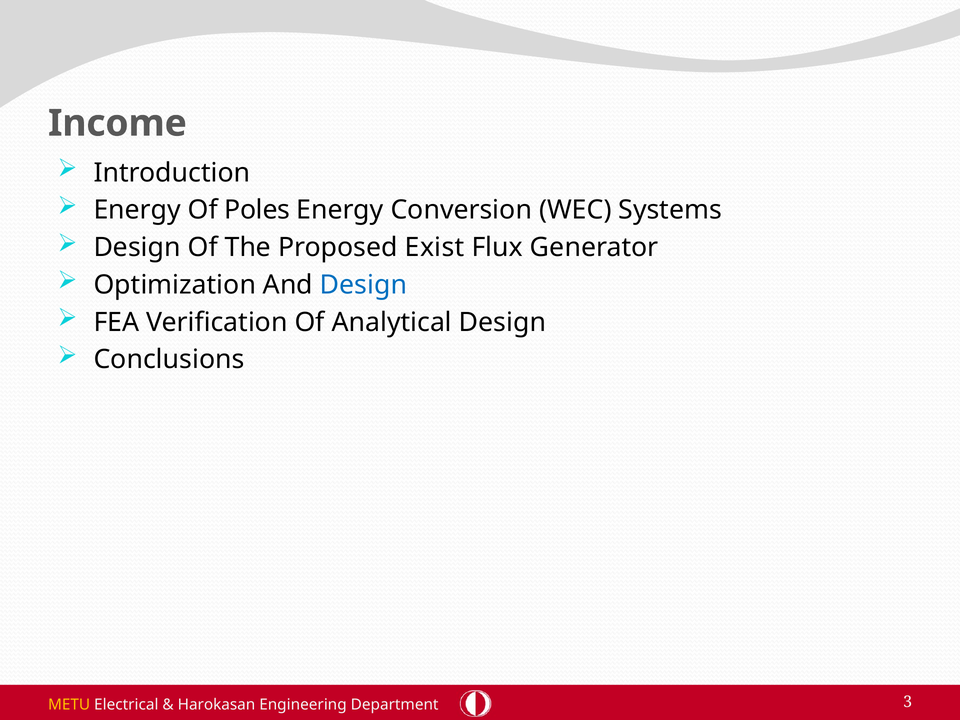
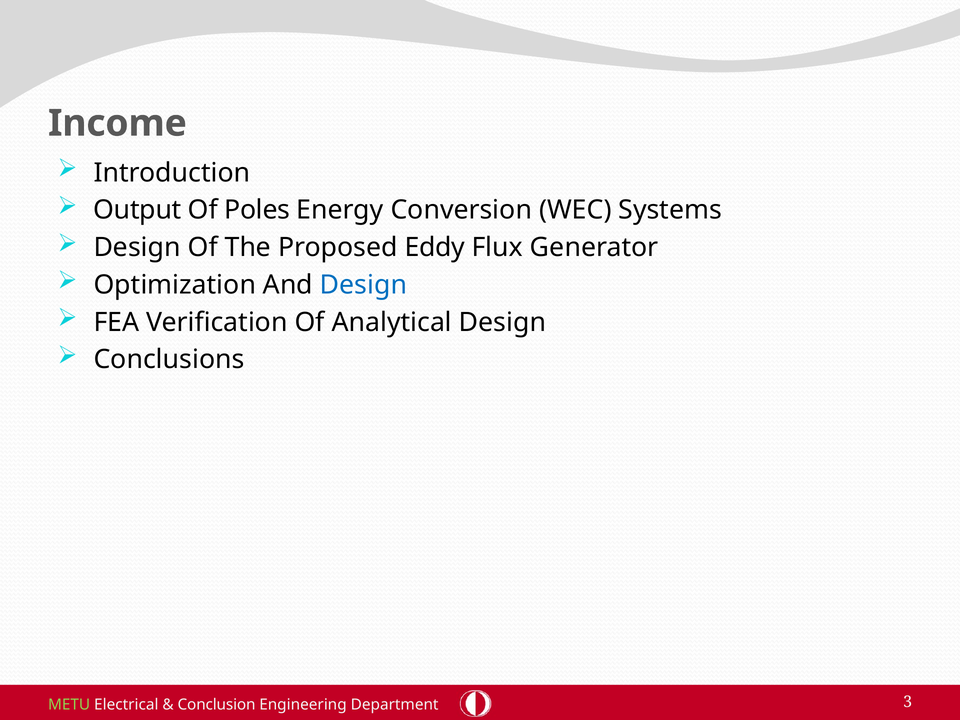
Energy at (137, 210): Energy -> Output
Exist: Exist -> Eddy
METU colour: yellow -> light green
Harokasan: Harokasan -> Conclusion
